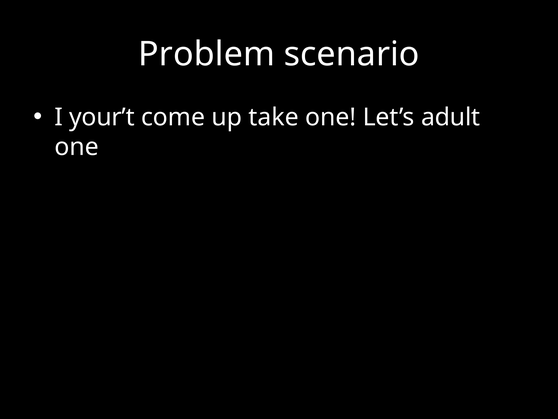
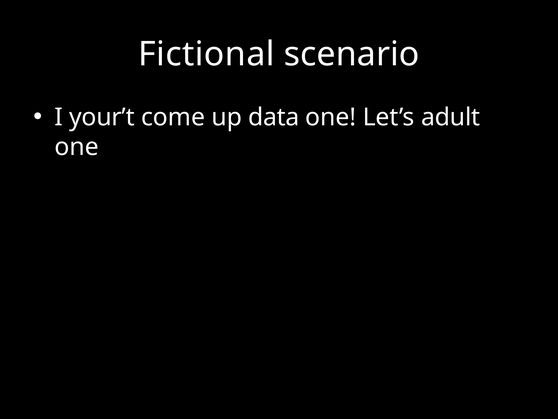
Problem: Problem -> Fictional
take: take -> data
